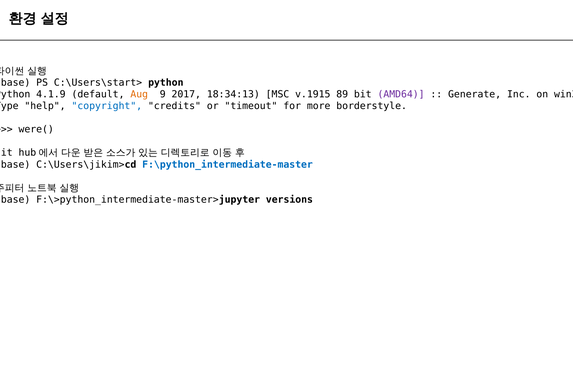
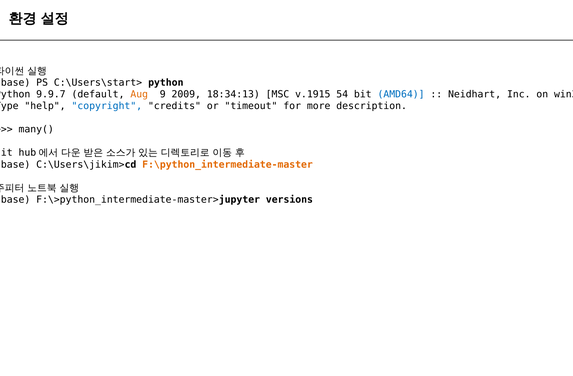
4.1.9: 4.1.9 -> 9.9.7
2017: 2017 -> 2009
89: 89 -> 54
AMD64 colour: purple -> blue
Generate: Generate -> Neidhart
borderstyle: borderstyle -> description
were(: were( -> many(
F:\python_intermediate-master colour: blue -> orange
